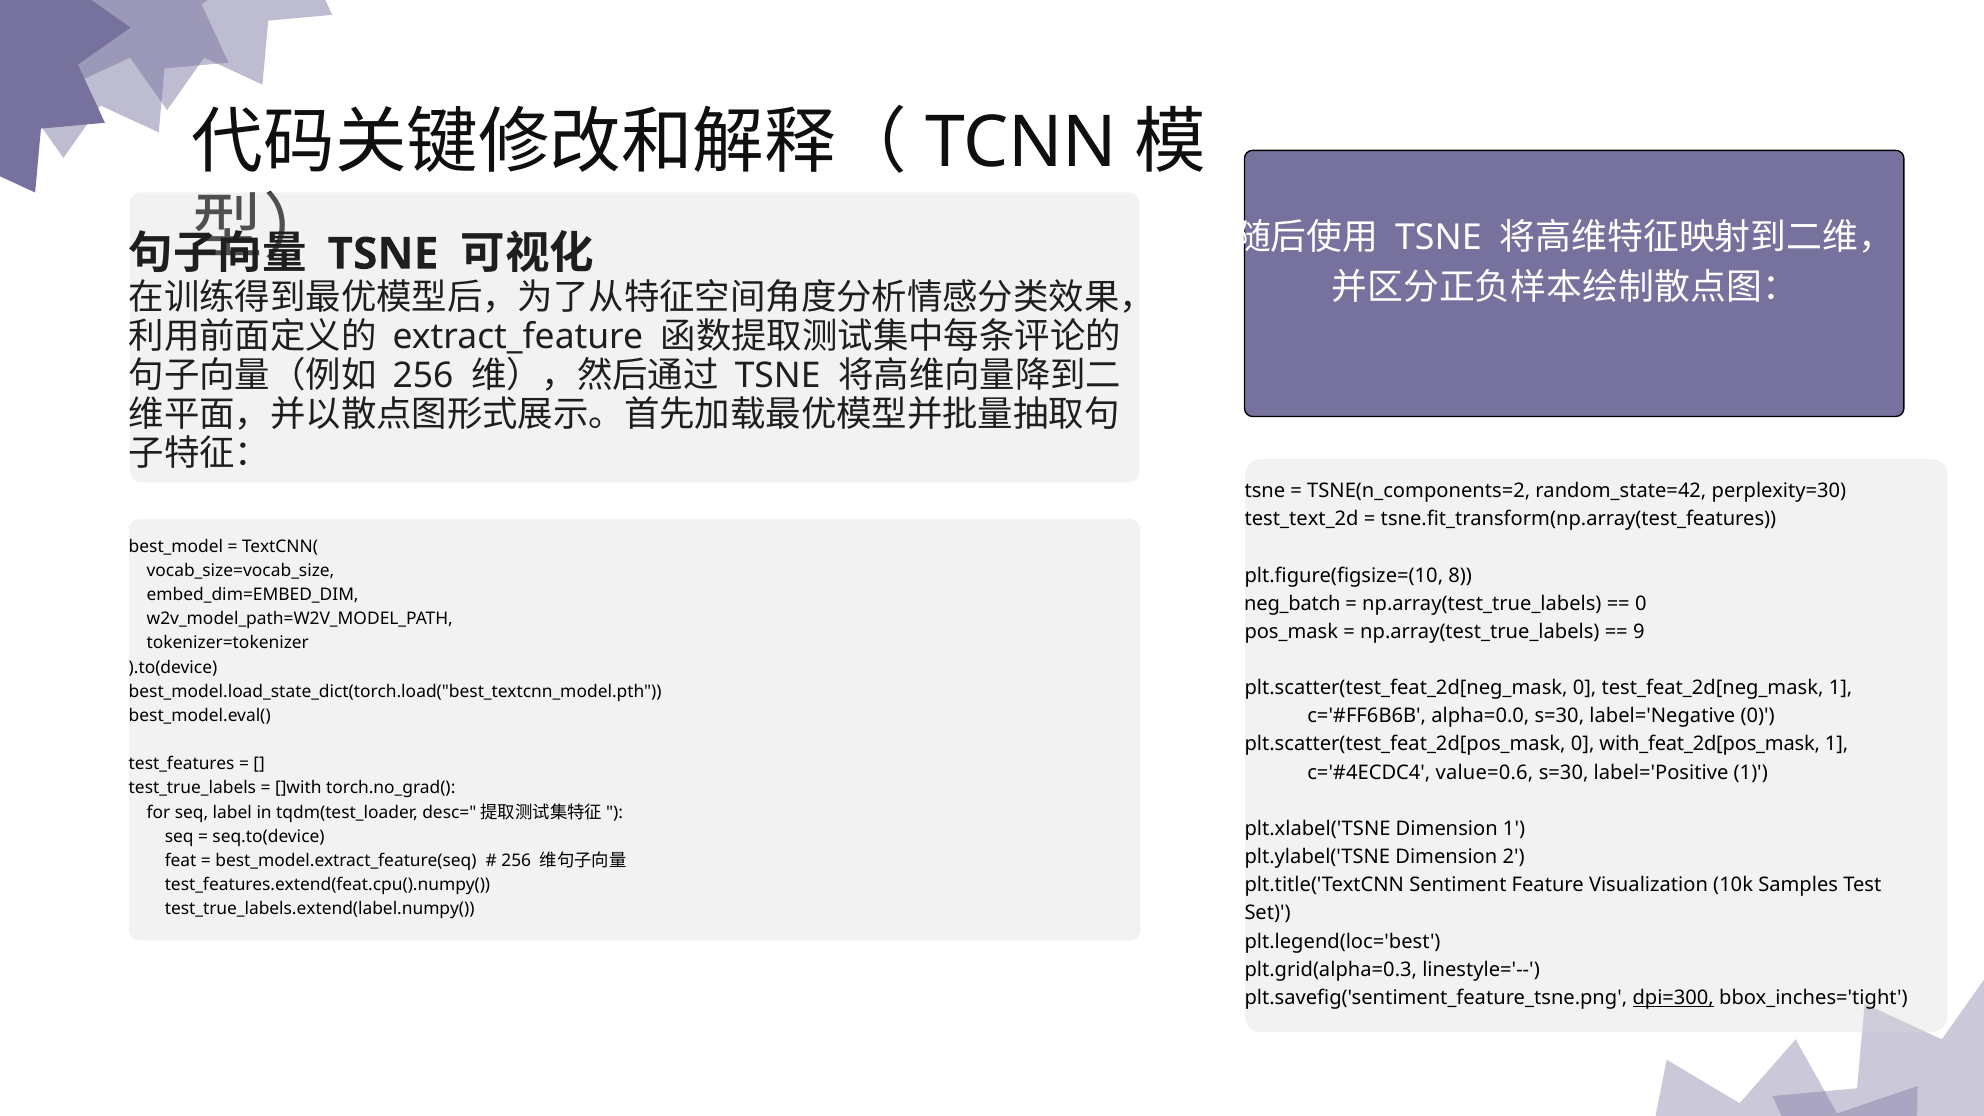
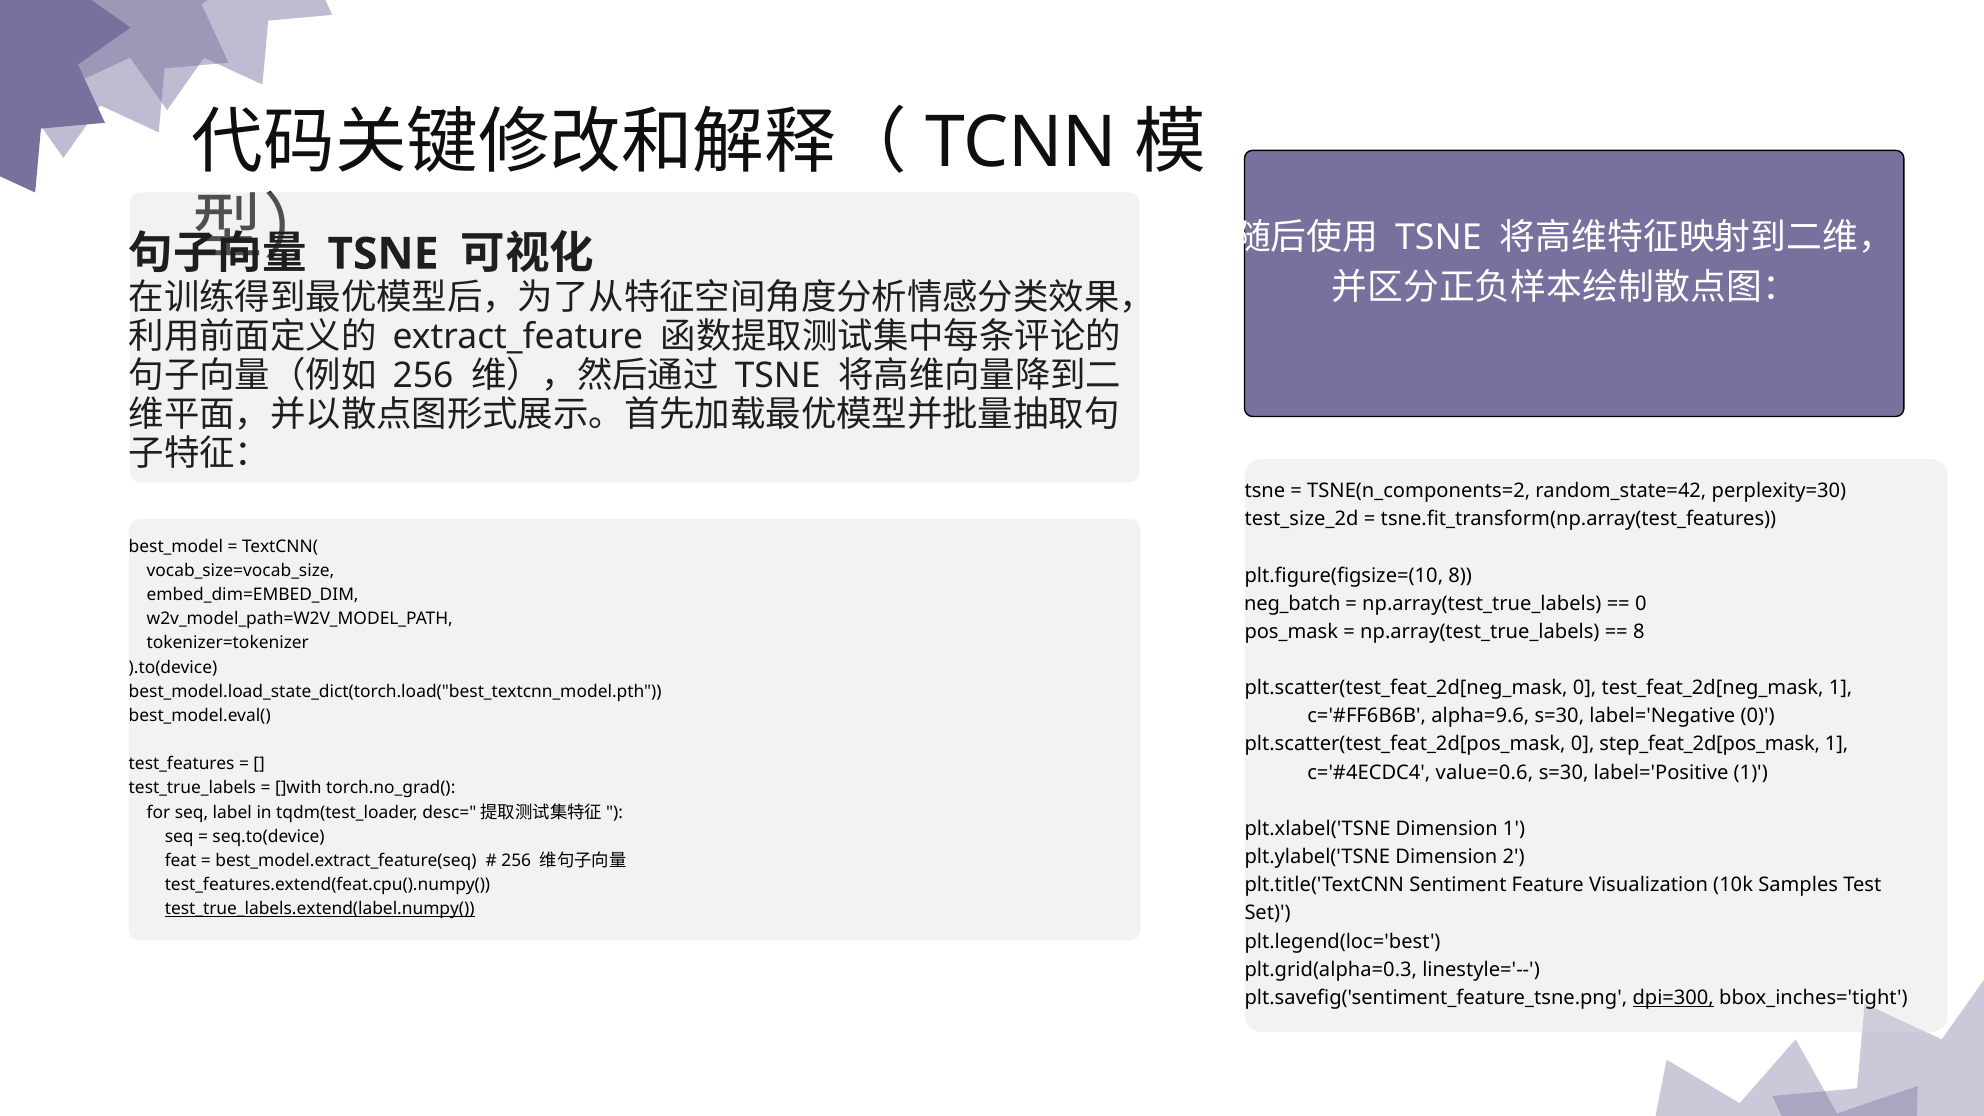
test_text_2d: test_text_2d -> test_size_2d
9 at (1639, 632): 9 -> 8
alpha=0.0: alpha=0.0 -> alpha=9.6
with_feat_2d[pos_mask: with_feat_2d[pos_mask -> step_feat_2d[pos_mask
test_true_labels.extend(label.numpy( underline: none -> present
